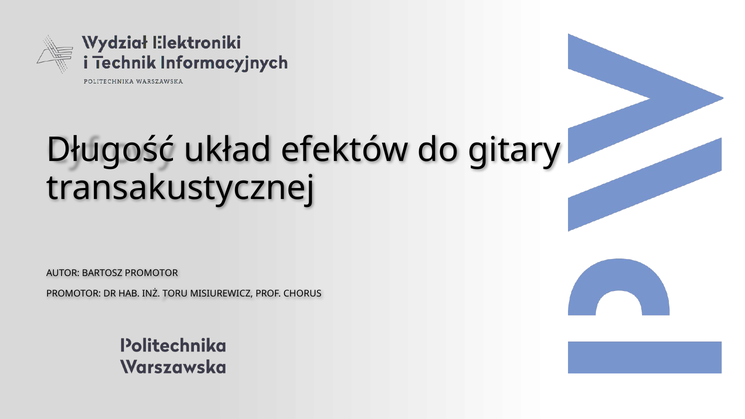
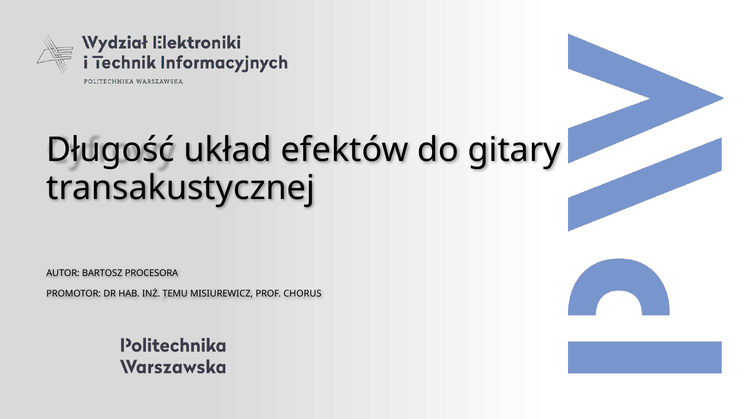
BARTOSZ PROMOTOR: PROMOTOR -> PROCESORA
TORU: TORU -> TEMU
